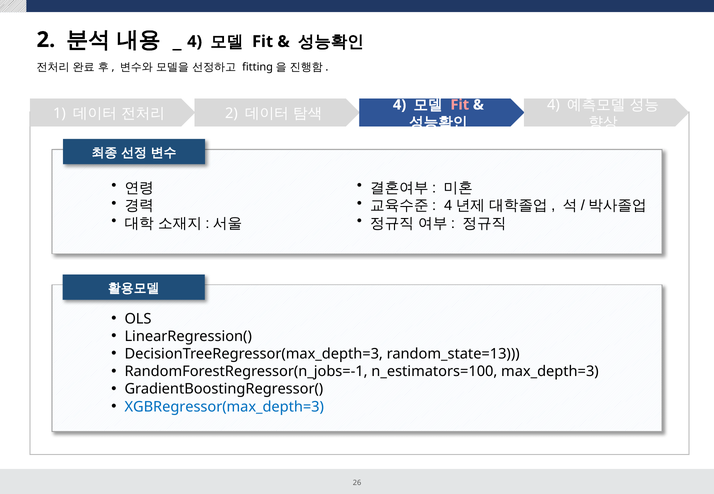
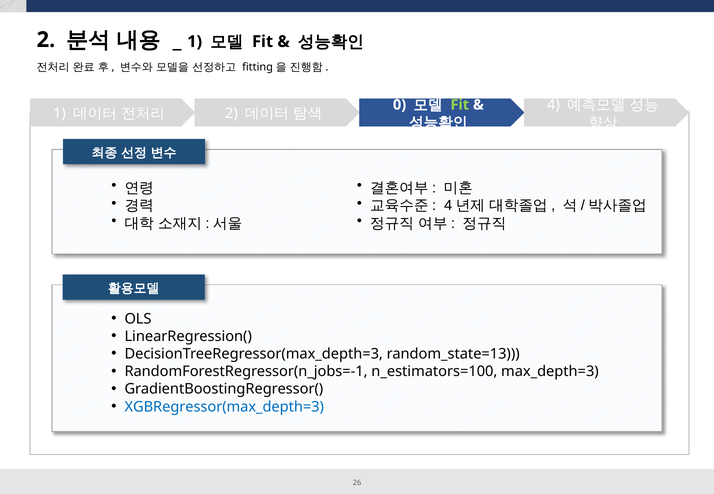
4 at (195, 42): 4 -> 1
4 at (400, 105): 4 -> 0
Fit at (460, 105) colour: pink -> light green
